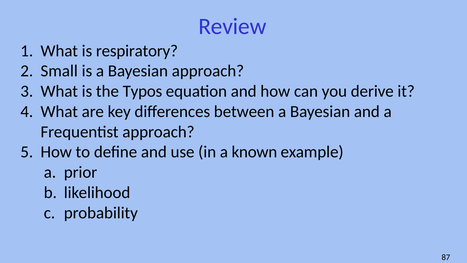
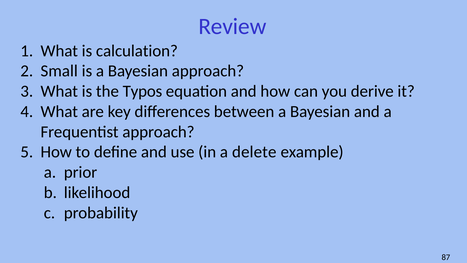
respiratory: respiratory -> calculation
known: known -> delete
